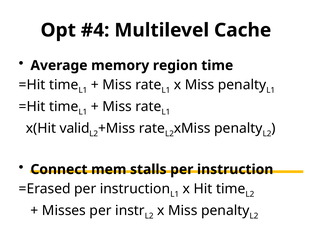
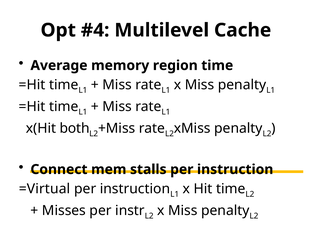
valid: valid -> both
=Erased: =Erased -> =Virtual
